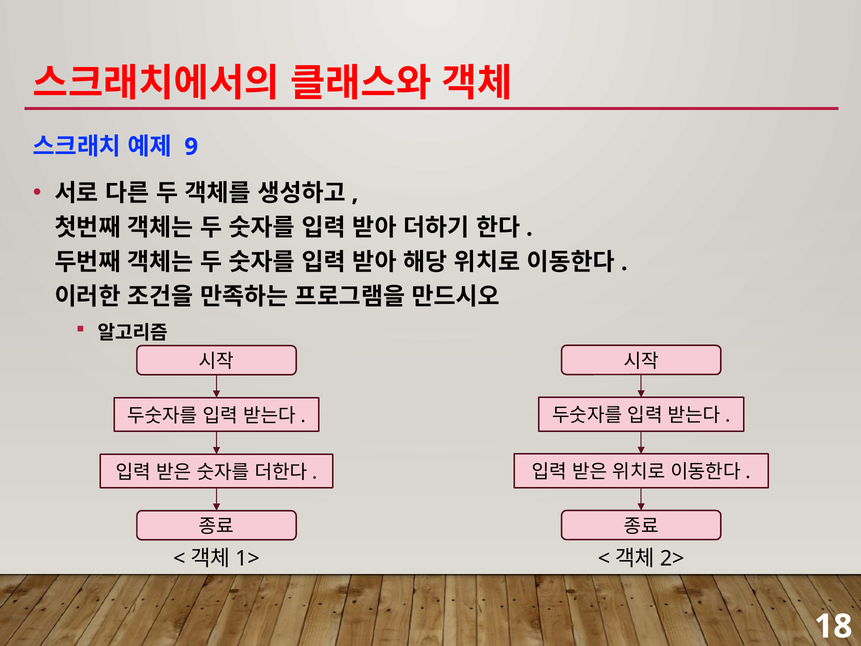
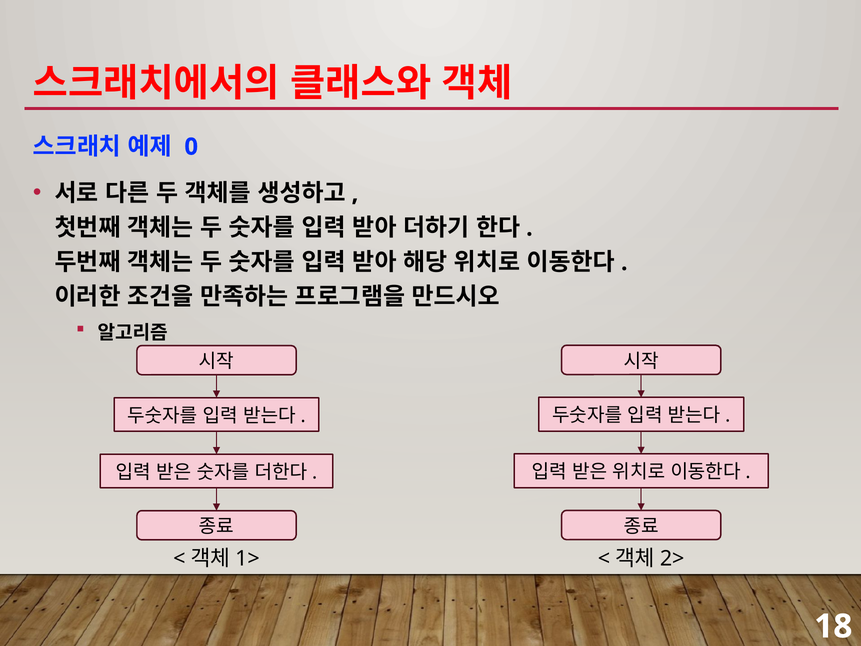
9: 9 -> 0
